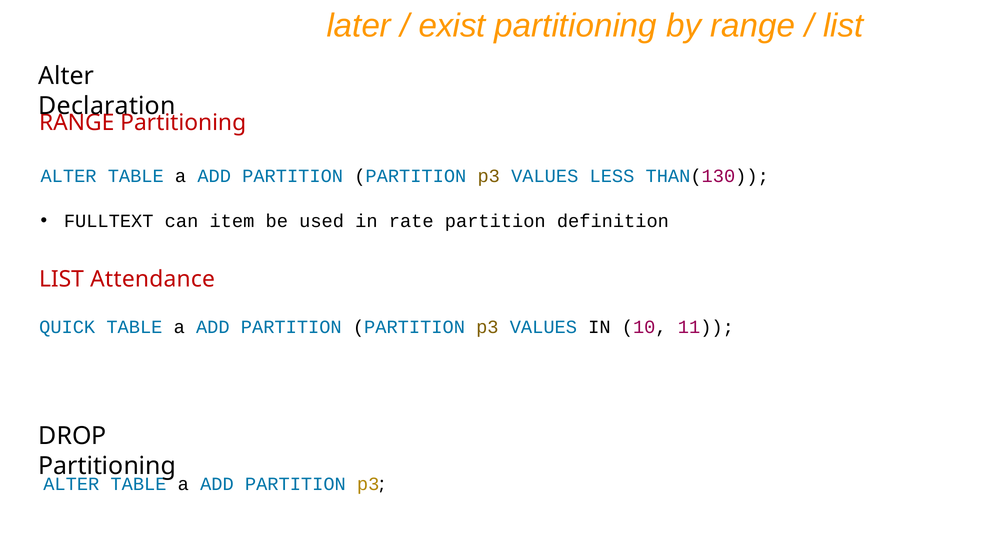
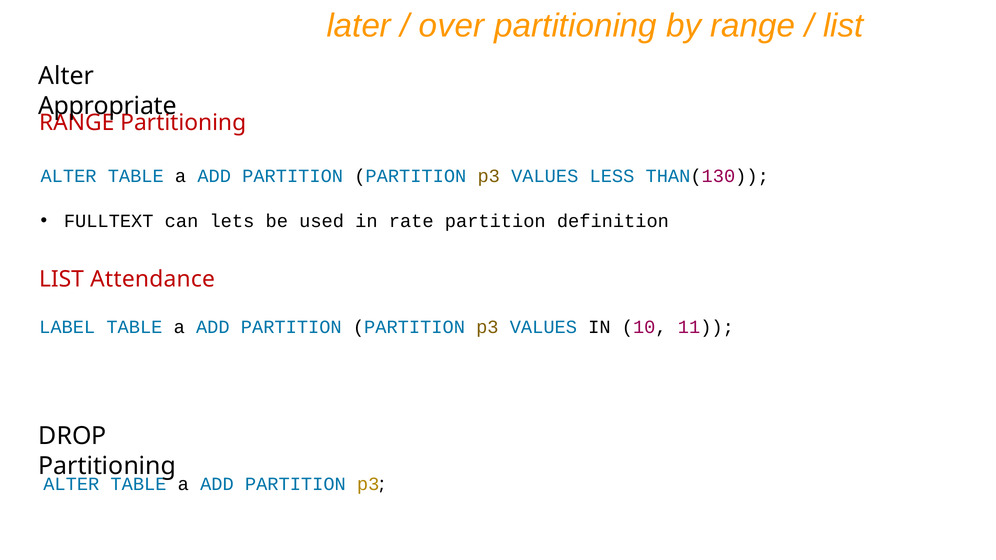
exist: exist -> over
Declaration: Declaration -> Appropriate
item: item -> lets
QUICK: QUICK -> LABEL
